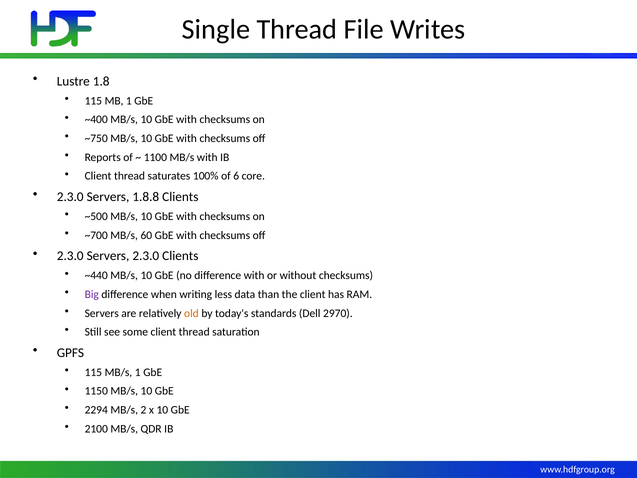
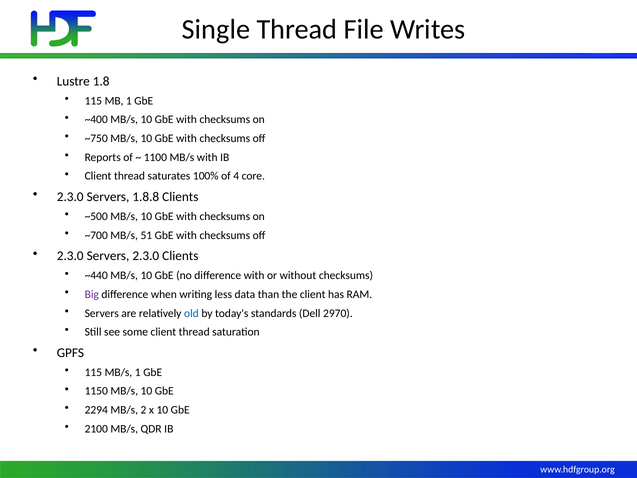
6: 6 -> 4
60: 60 -> 51
old colour: orange -> blue
